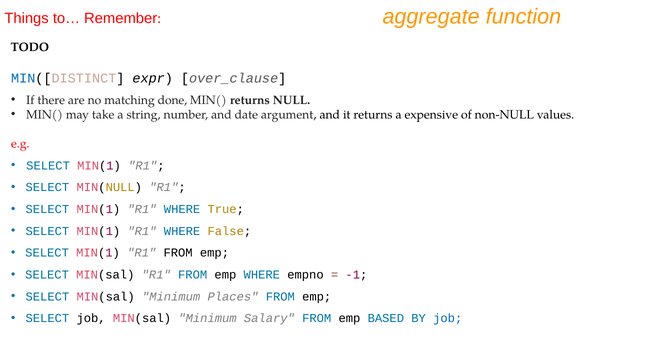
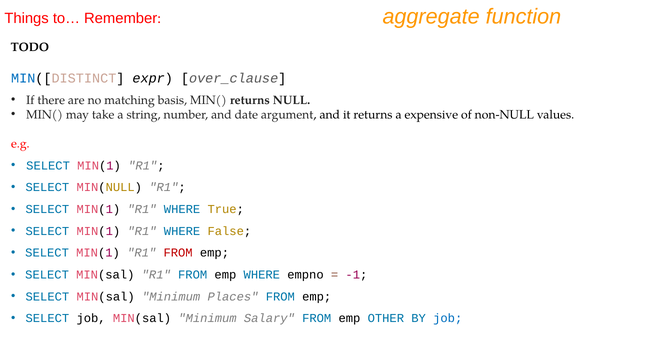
done: done -> basis
FROM at (178, 253) colour: black -> red
BASED: BASED -> OTHER
